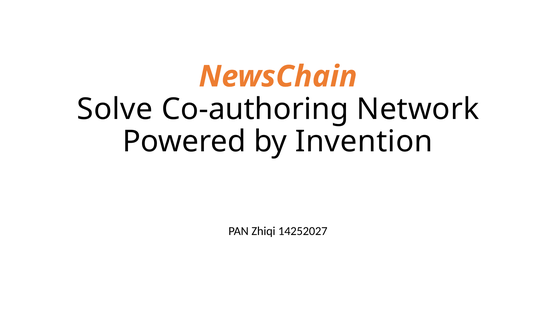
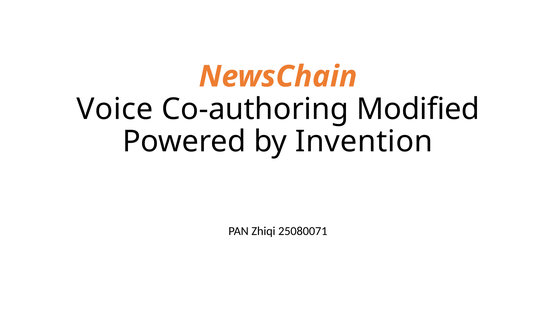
Solve: Solve -> Voice
Network: Network -> Modified
14252027: 14252027 -> 25080071
